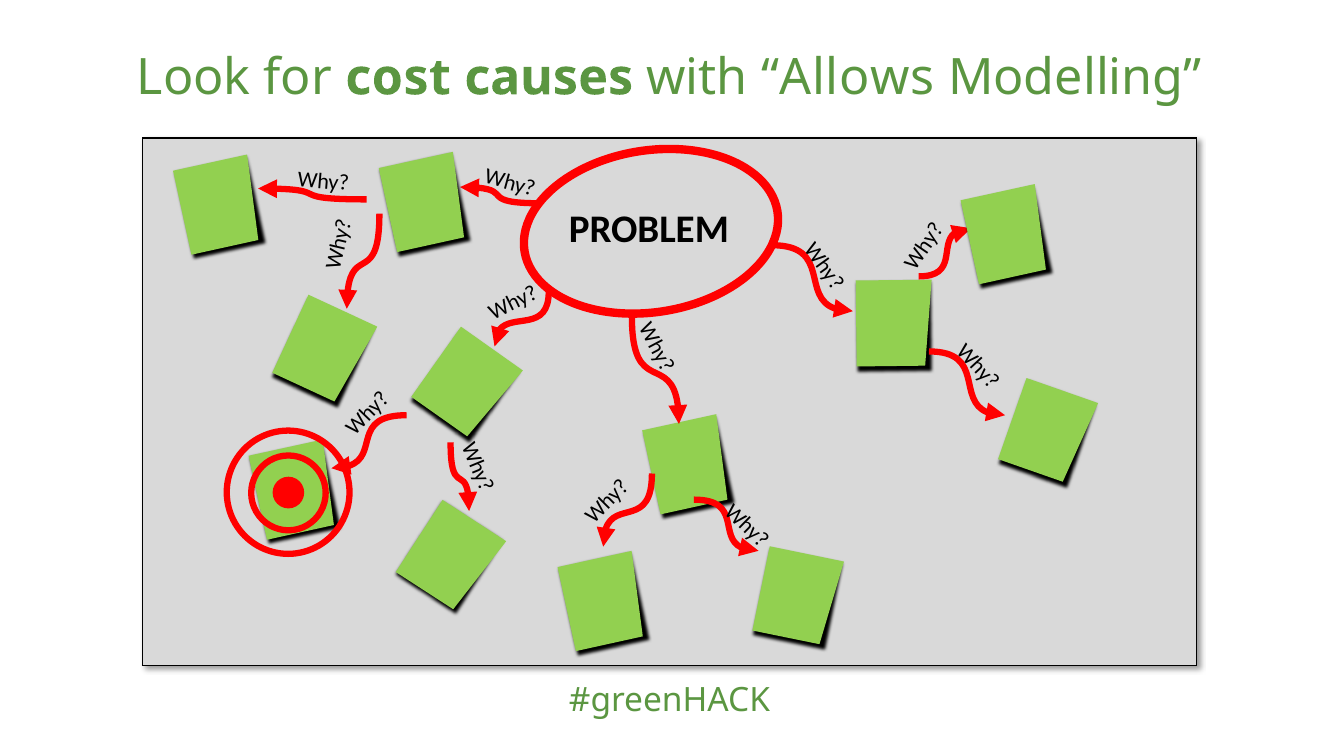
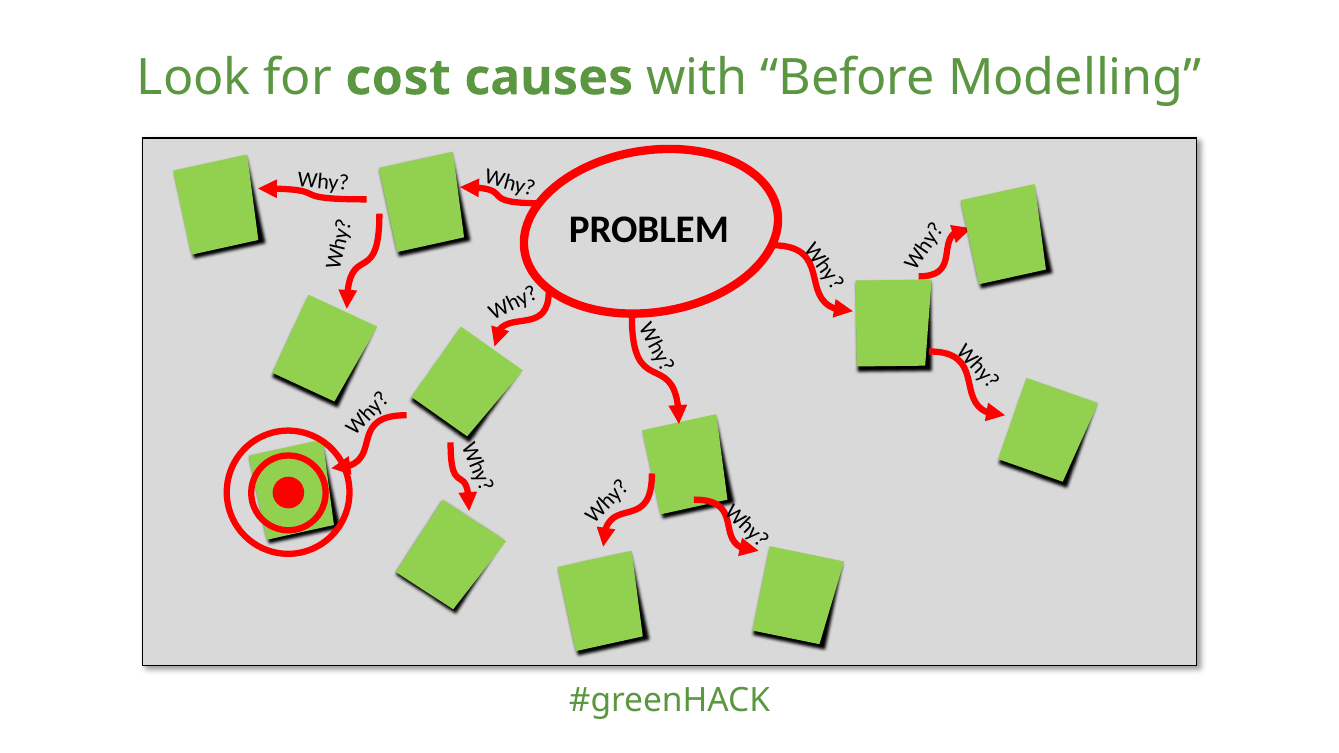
Allows: Allows -> Before
